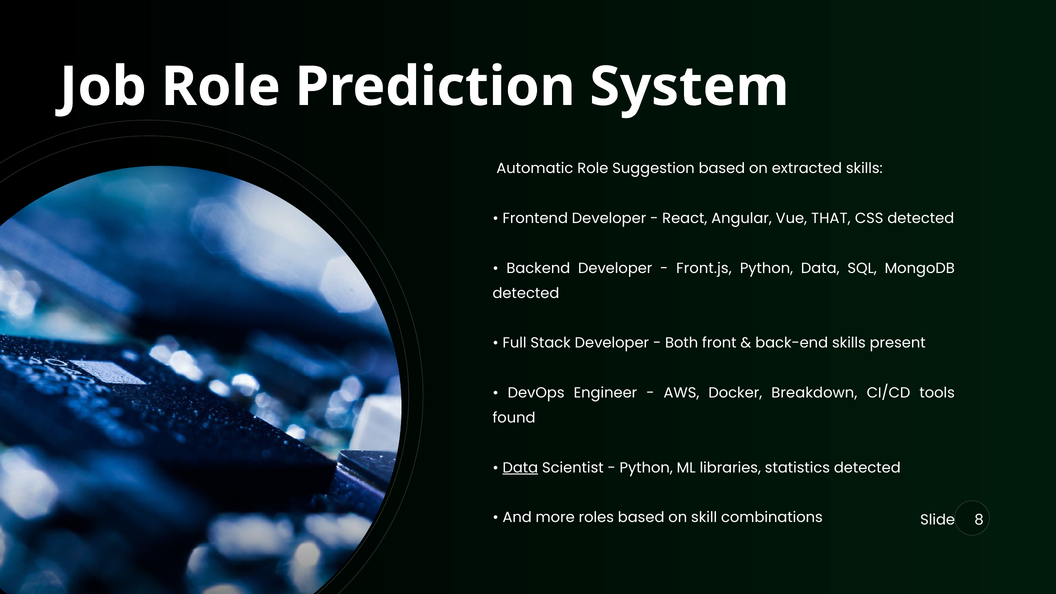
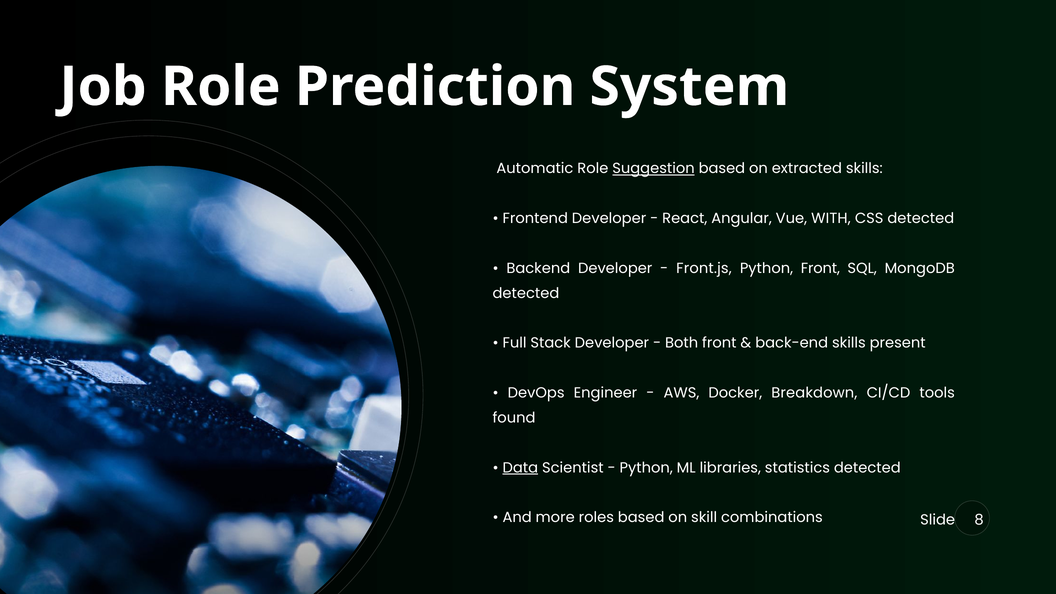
Suggestion underline: none -> present
THAT: THAT -> WITH
Python Data: Data -> Front
